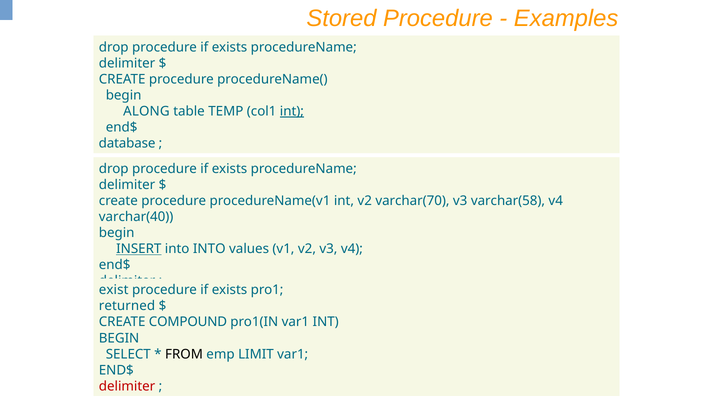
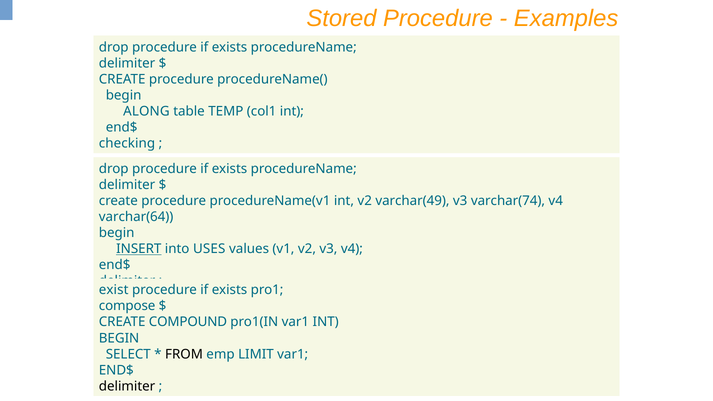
int at (292, 111) underline: present -> none
database: database -> checking
varchar(70: varchar(70 -> varchar(49
varchar(58: varchar(58 -> varchar(74
varchar(40: varchar(40 -> varchar(64
into INTO: INTO -> USES
returned: returned -> compose
delimiter at (127, 386) colour: red -> black
